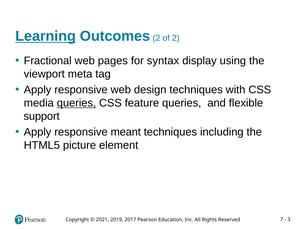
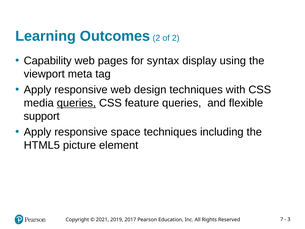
Learning underline: present -> none
Fractional: Fractional -> Capability
meant: meant -> space
